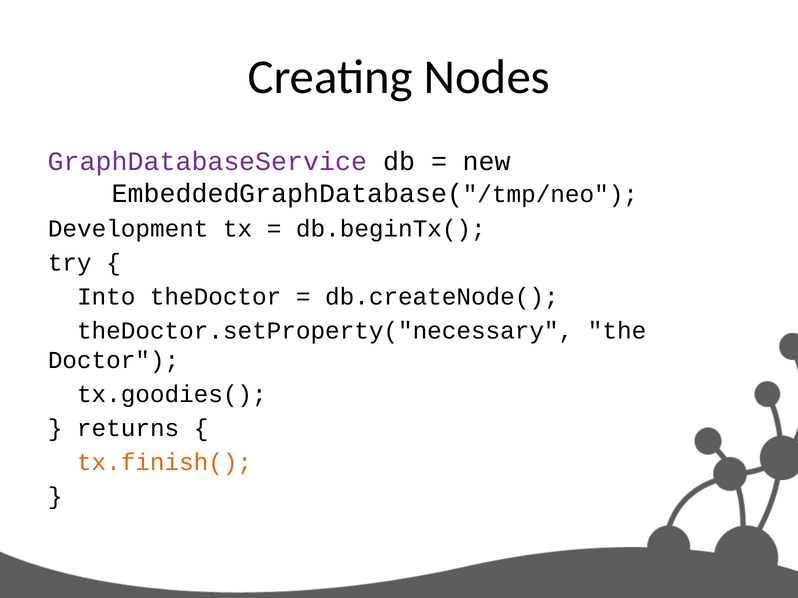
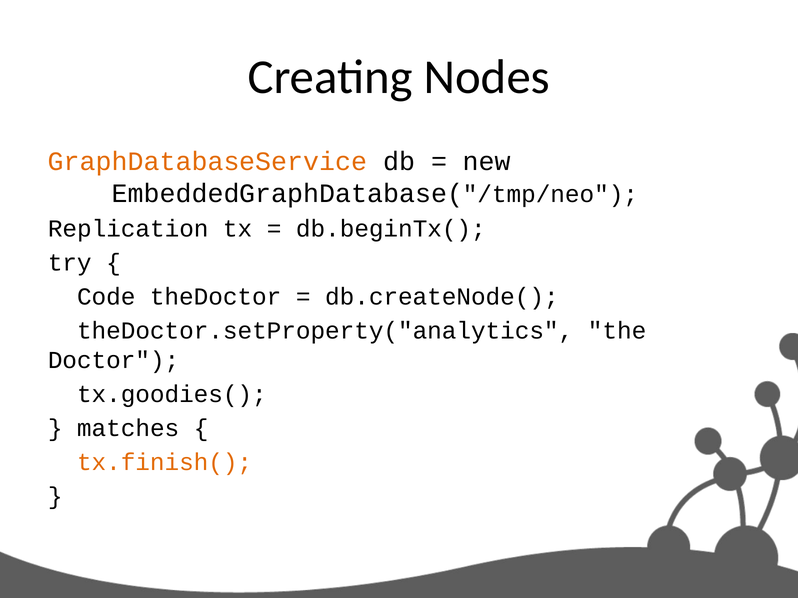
GraphDatabaseService colour: purple -> orange
Development: Development -> Replication
Into: Into -> Code
theDoctor.setProperty("necessary: theDoctor.setProperty("necessary -> theDoctor.setProperty("analytics
returns: returns -> matches
